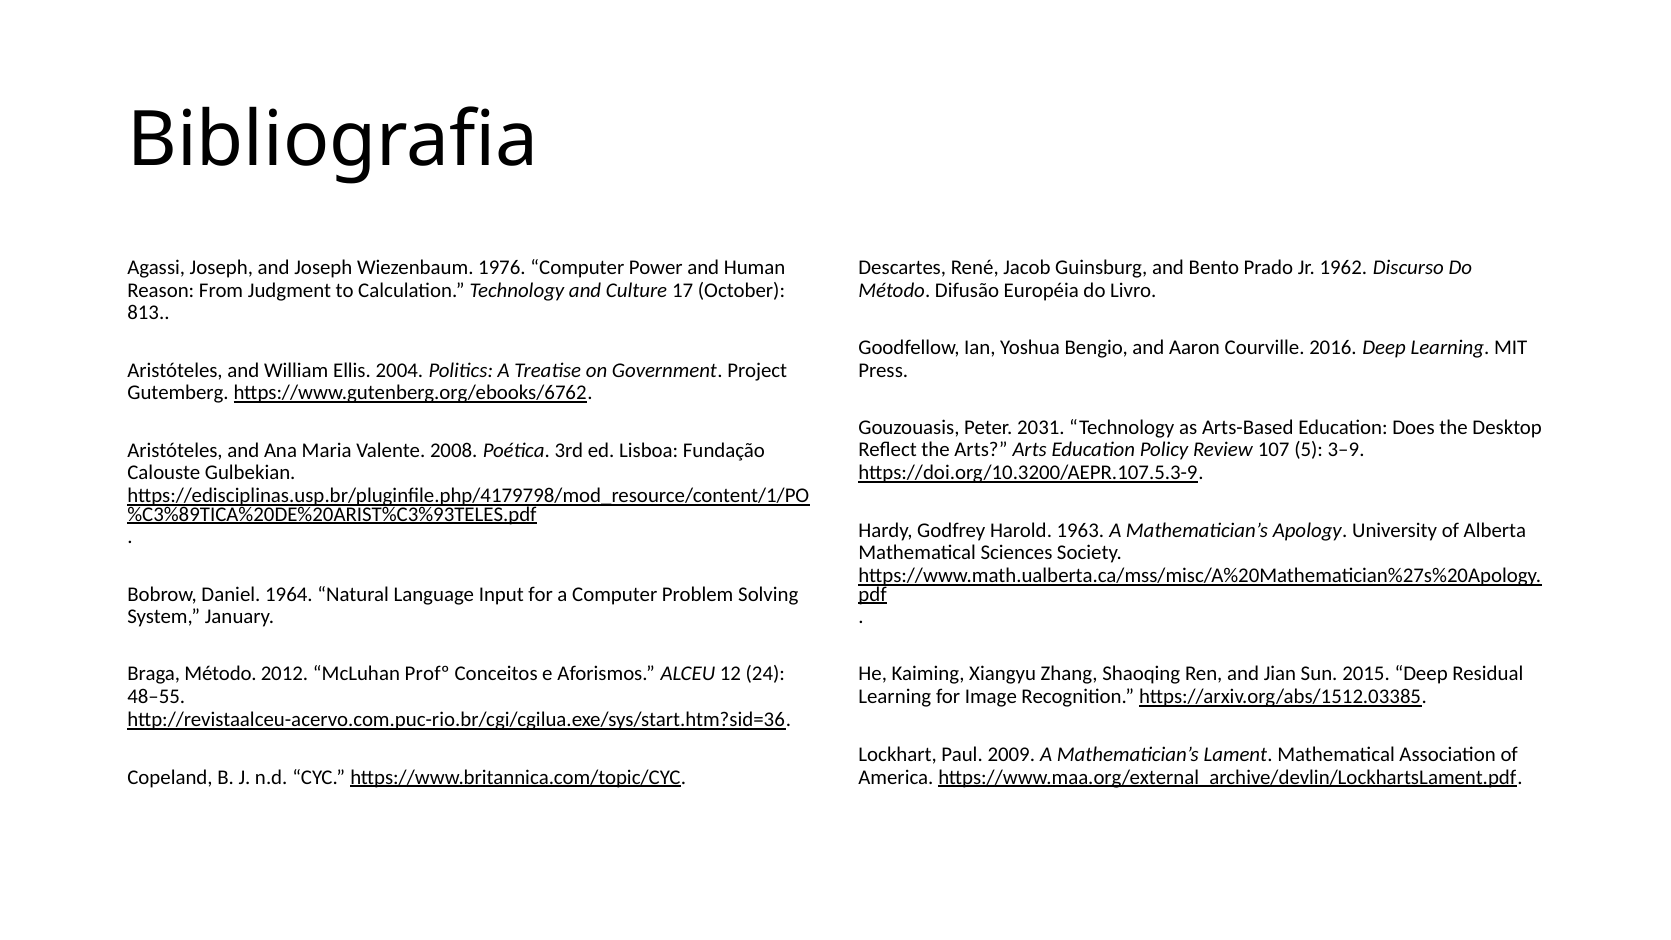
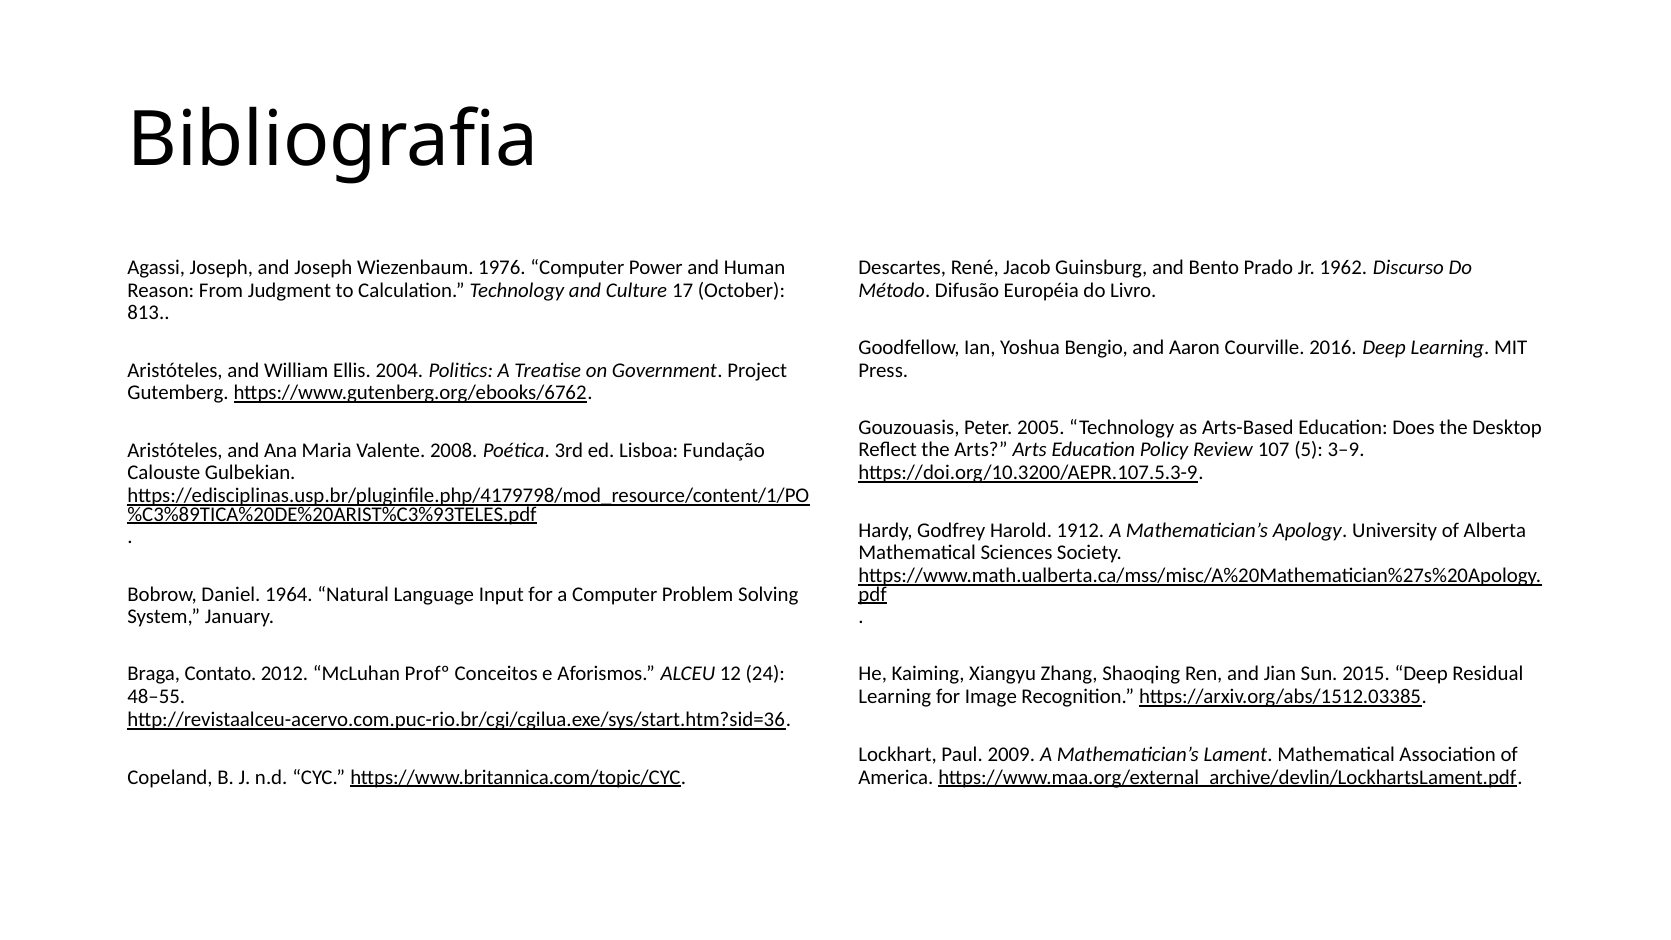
2031: 2031 -> 2005
1963: 1963 -> 1912
Braga Método: Método -> Contato
